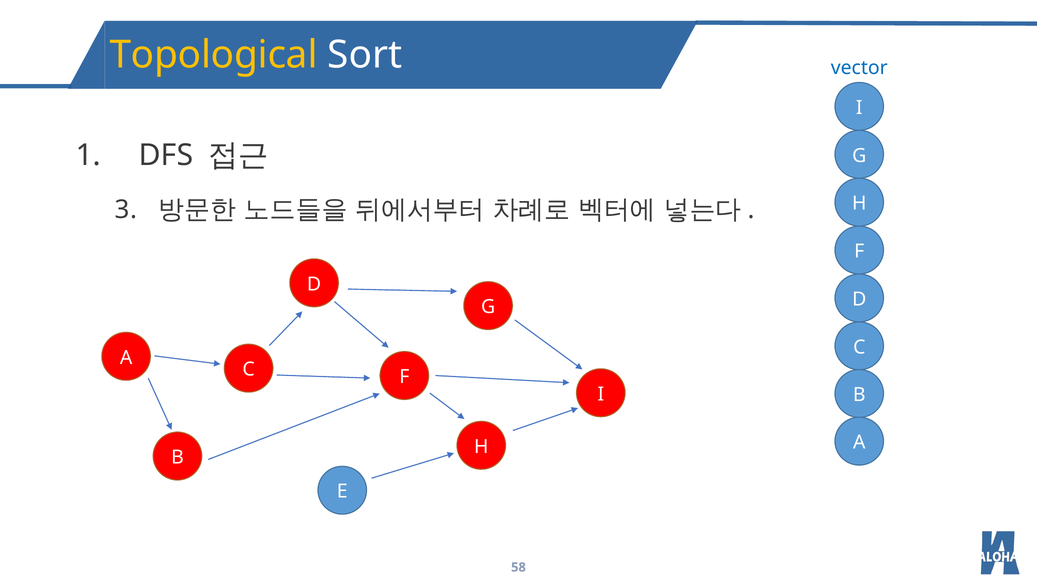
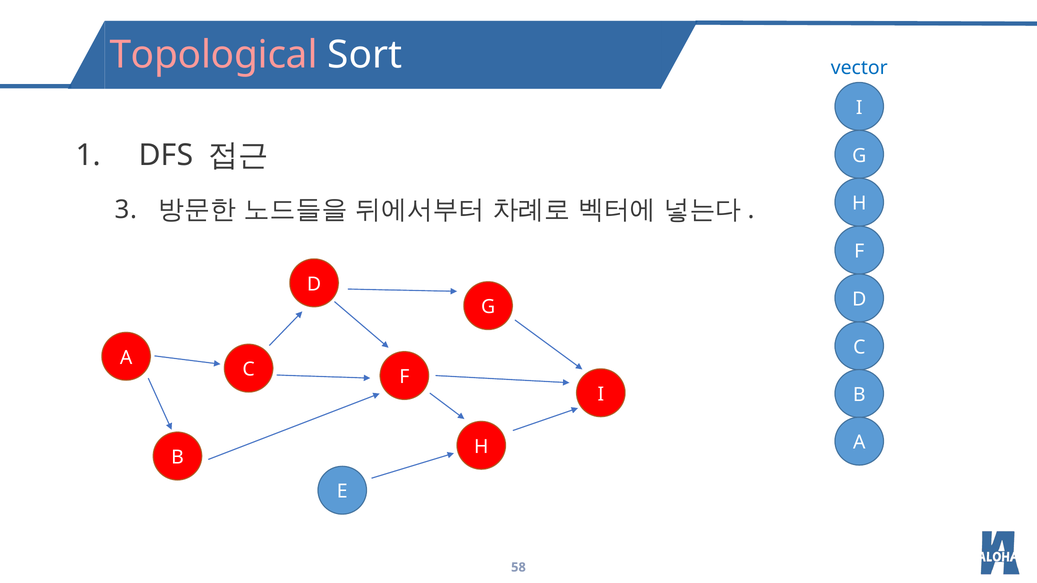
Topological colour: yellow -> pink
